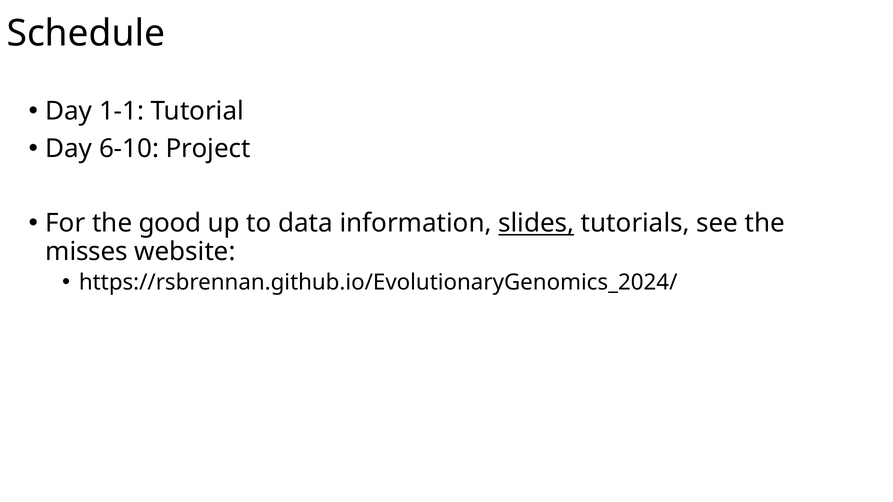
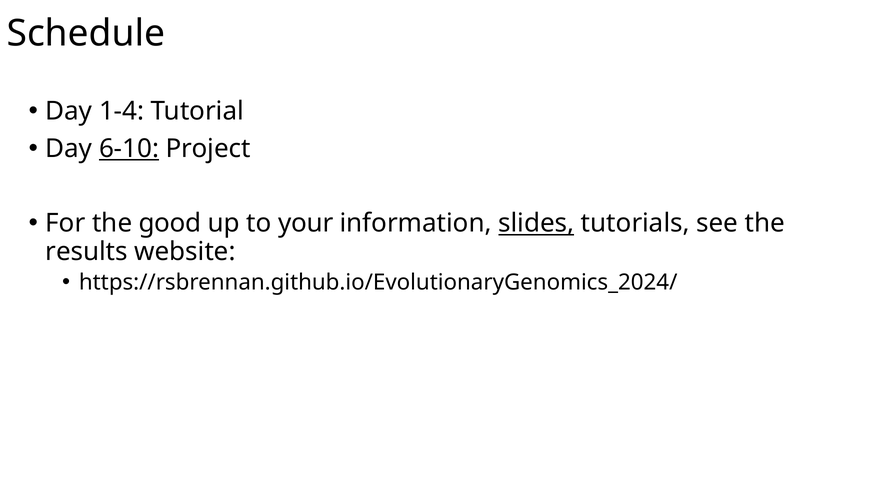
1-1: 1-1 -> 1-4
6-10 underline: none -> present
data: data -> your
misses: misses -> results
